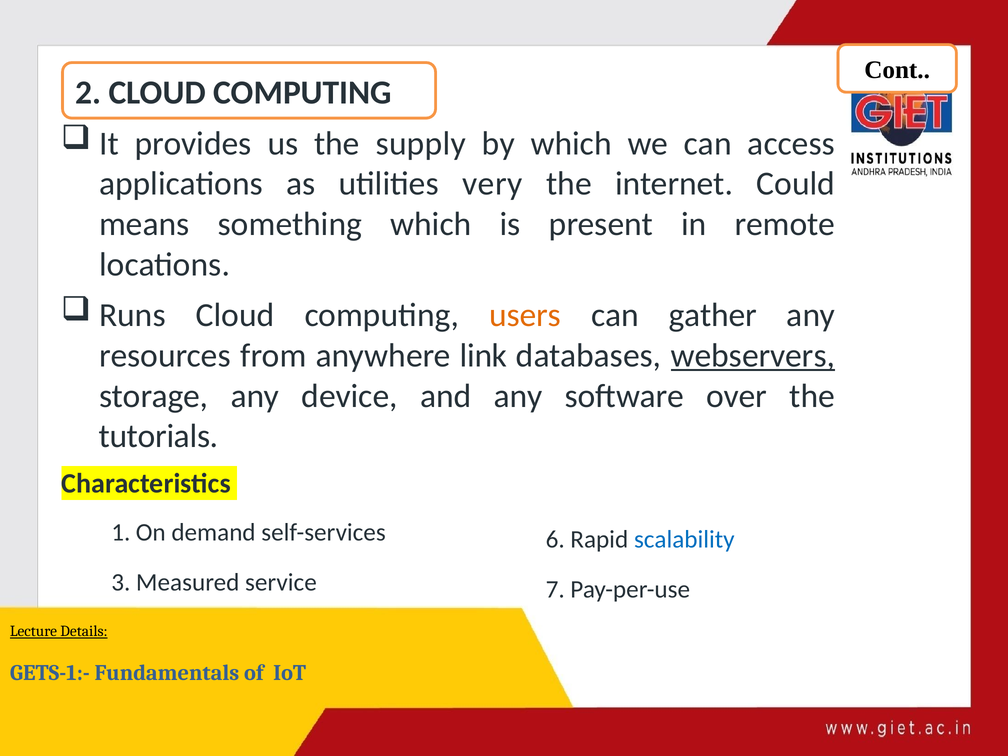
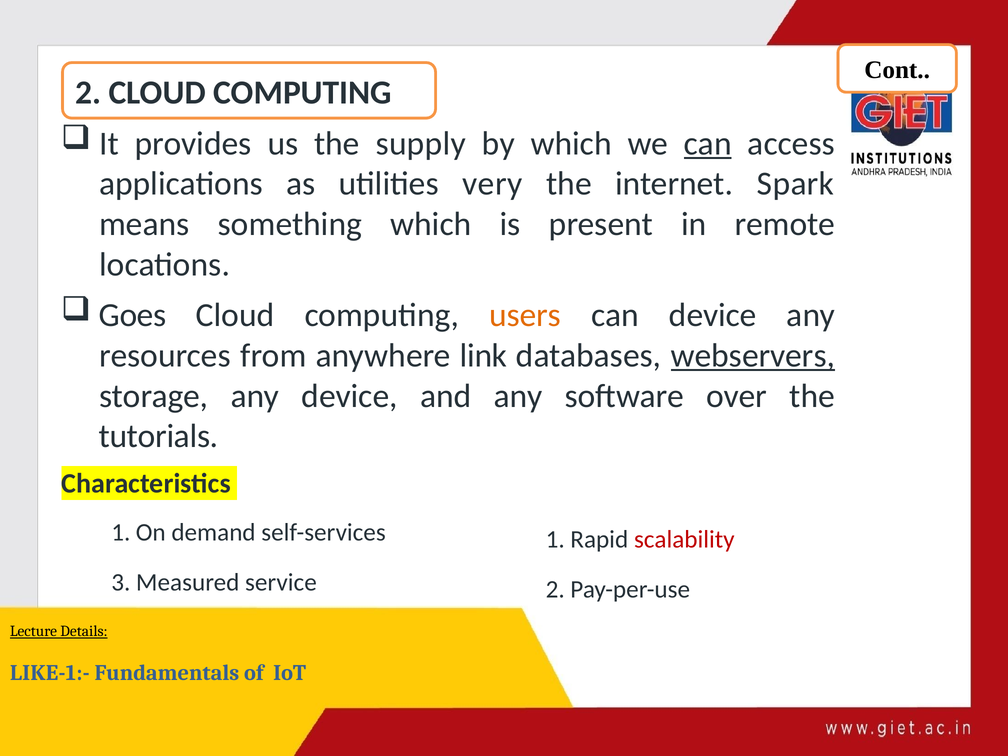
can at (708, 144) underline: none -> present
Could: Could -> Spark
Runs: Runs -> Goes
can gather: gather -> device
self-services 6: 6 -> 1
scalability colour: blue -> red
service 7: 7 -> 2
GETS-1:-: GETS-1:- -> LIKE-1:-
